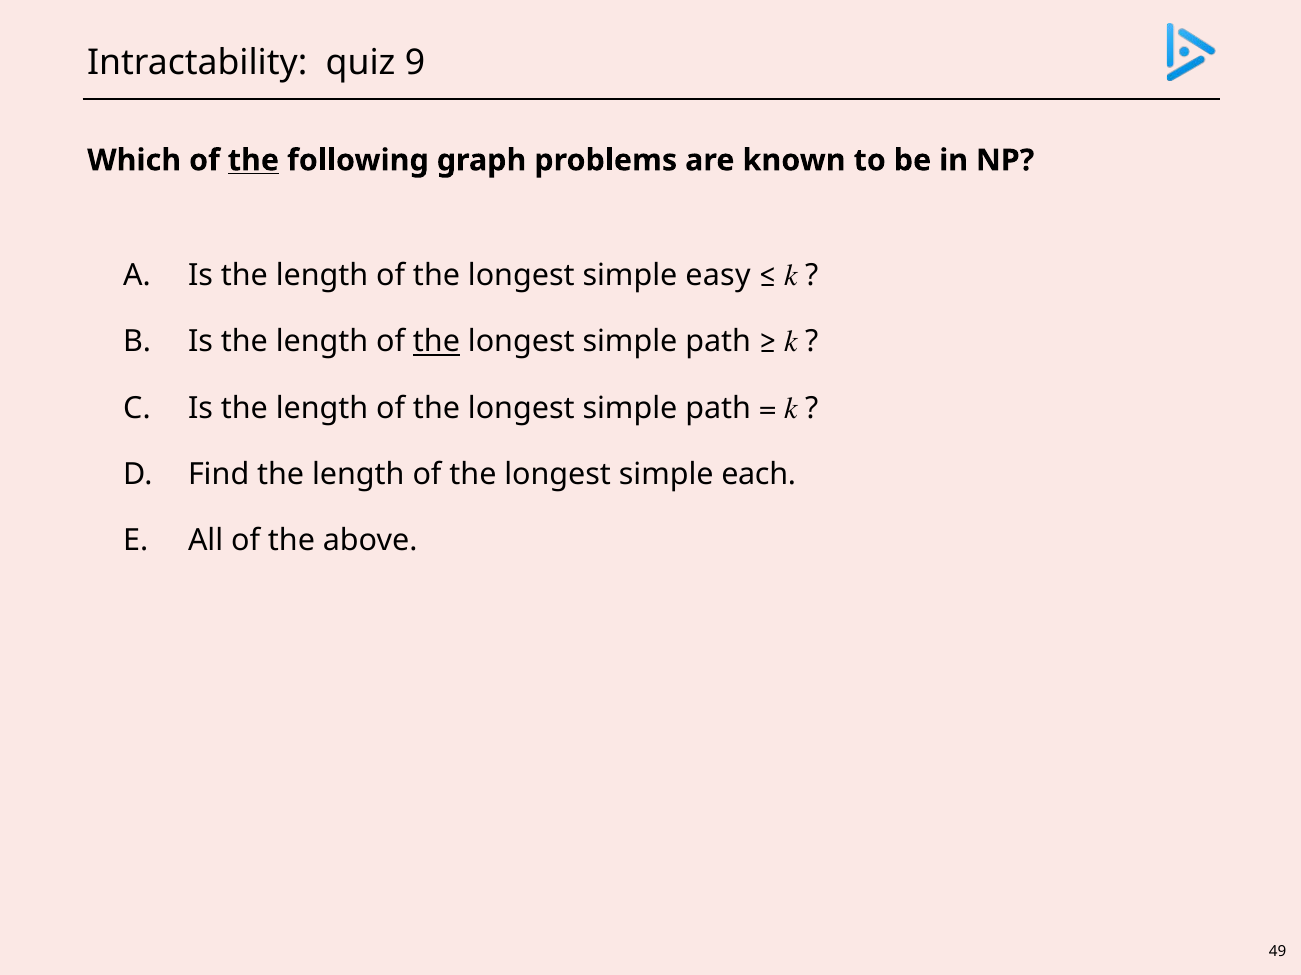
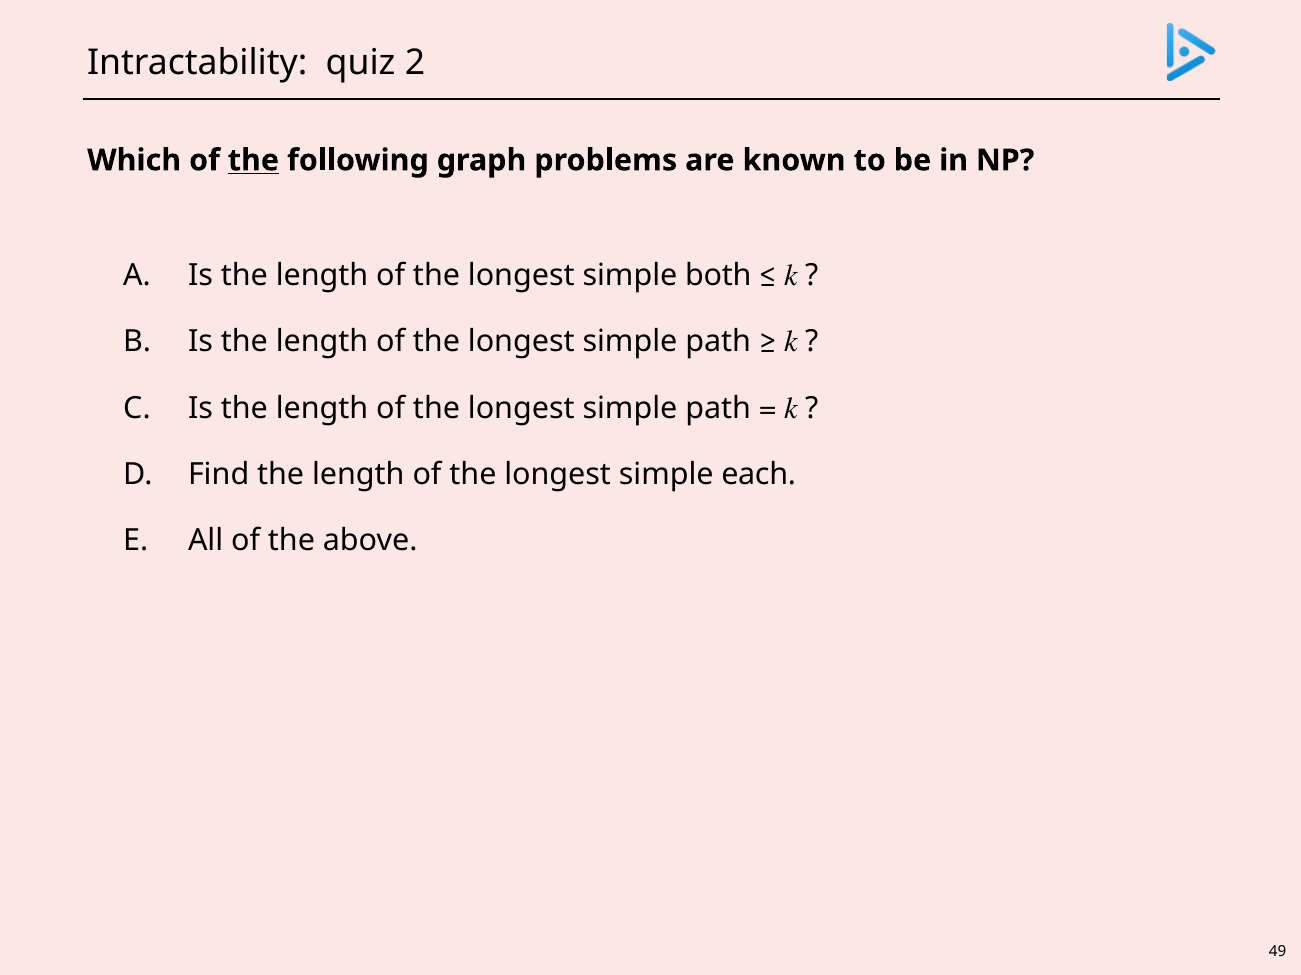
9: 9 -> 2
easy: easy -> both
the at (437, 342) underline: present -> none
